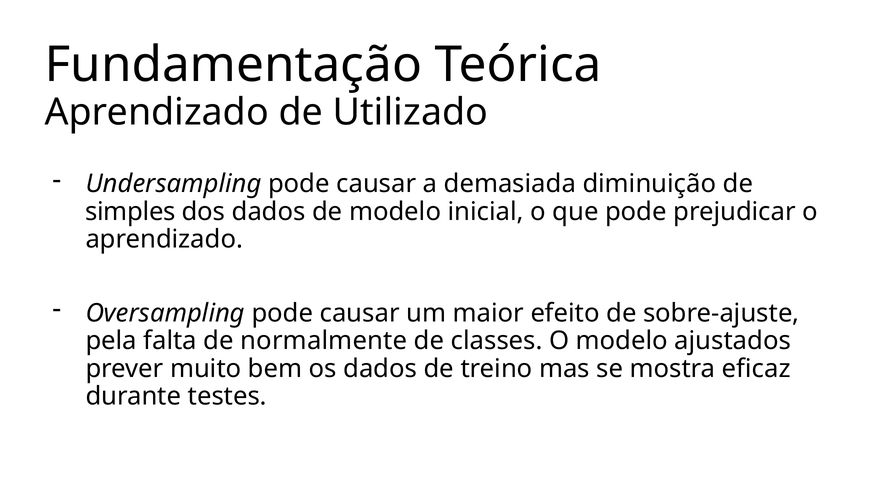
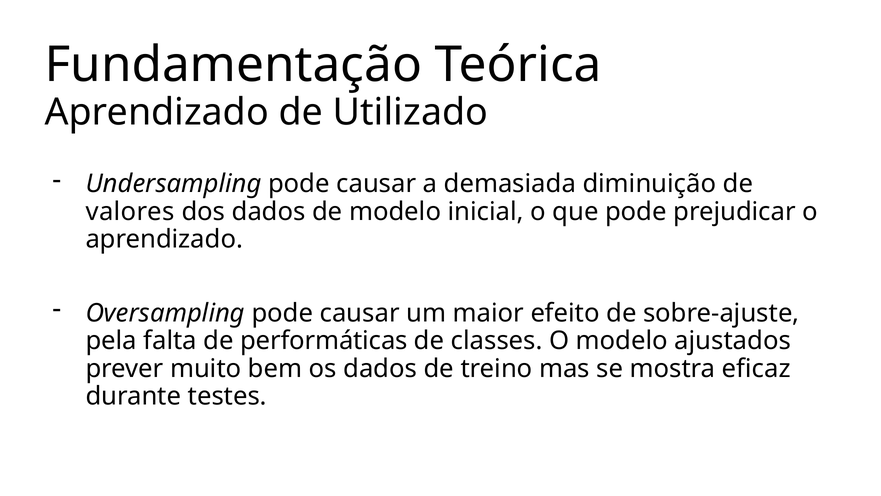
simples: simples -> valores
normalmente: normalmente -> performáticas
